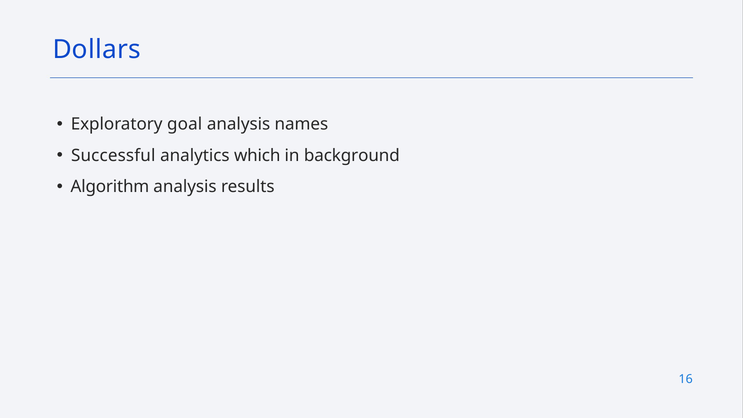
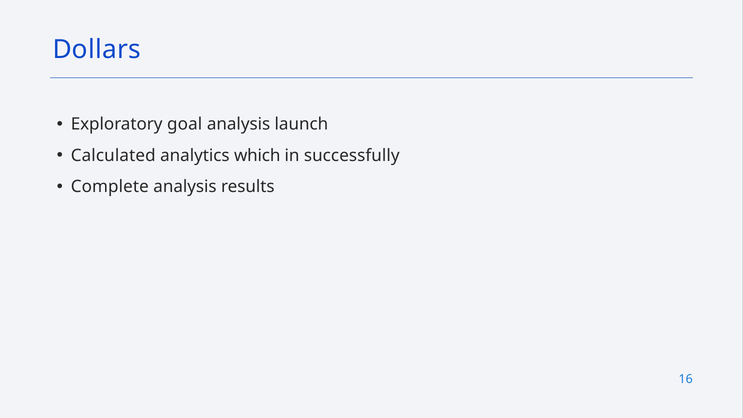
names: names -> launch
Successful: Successful -> Calculated
background: background -> successfully
Algorithm: Algorithm -> Complete
